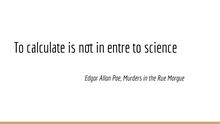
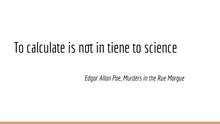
entre: entre -> tiene
